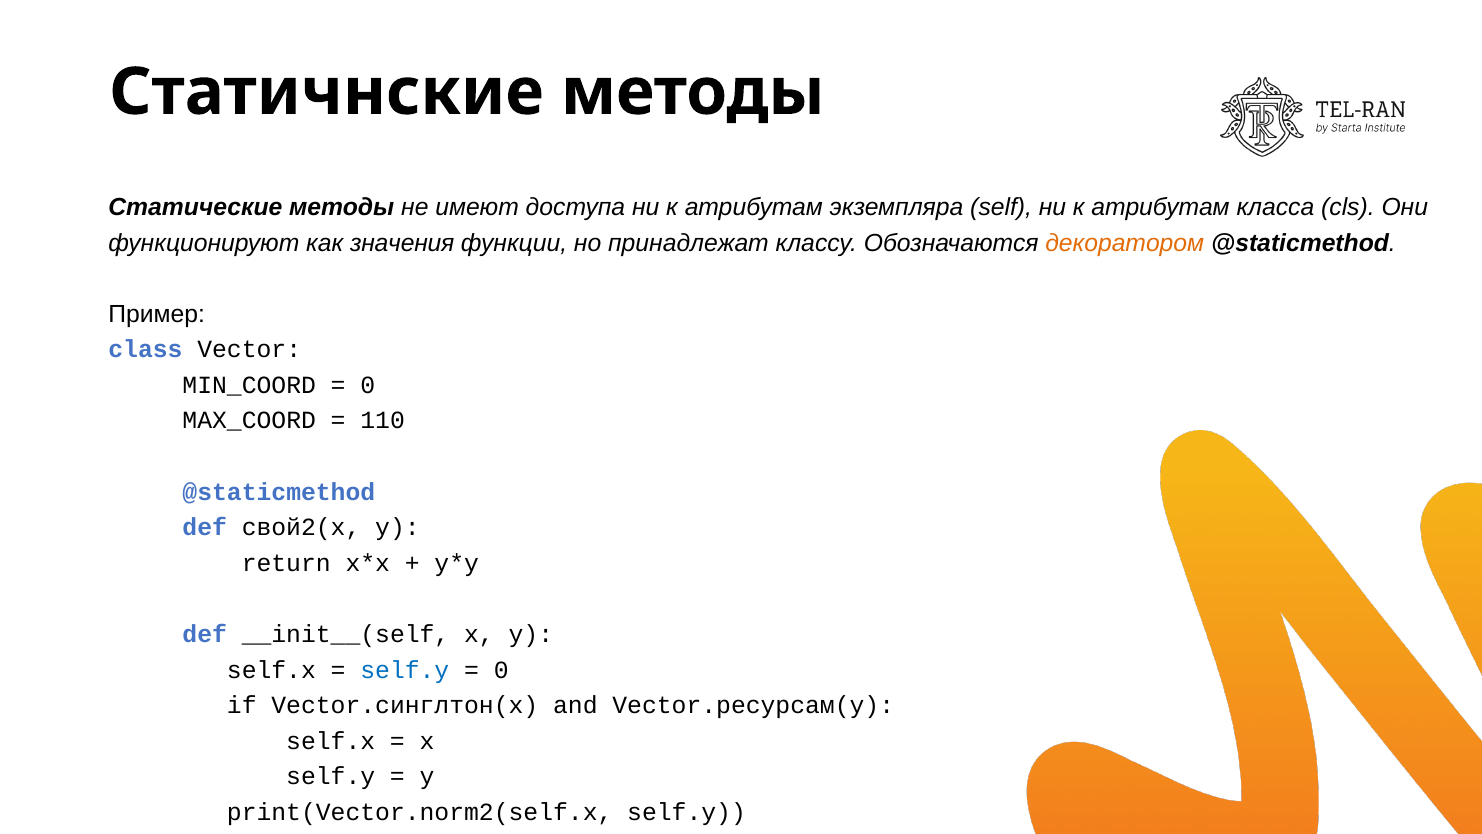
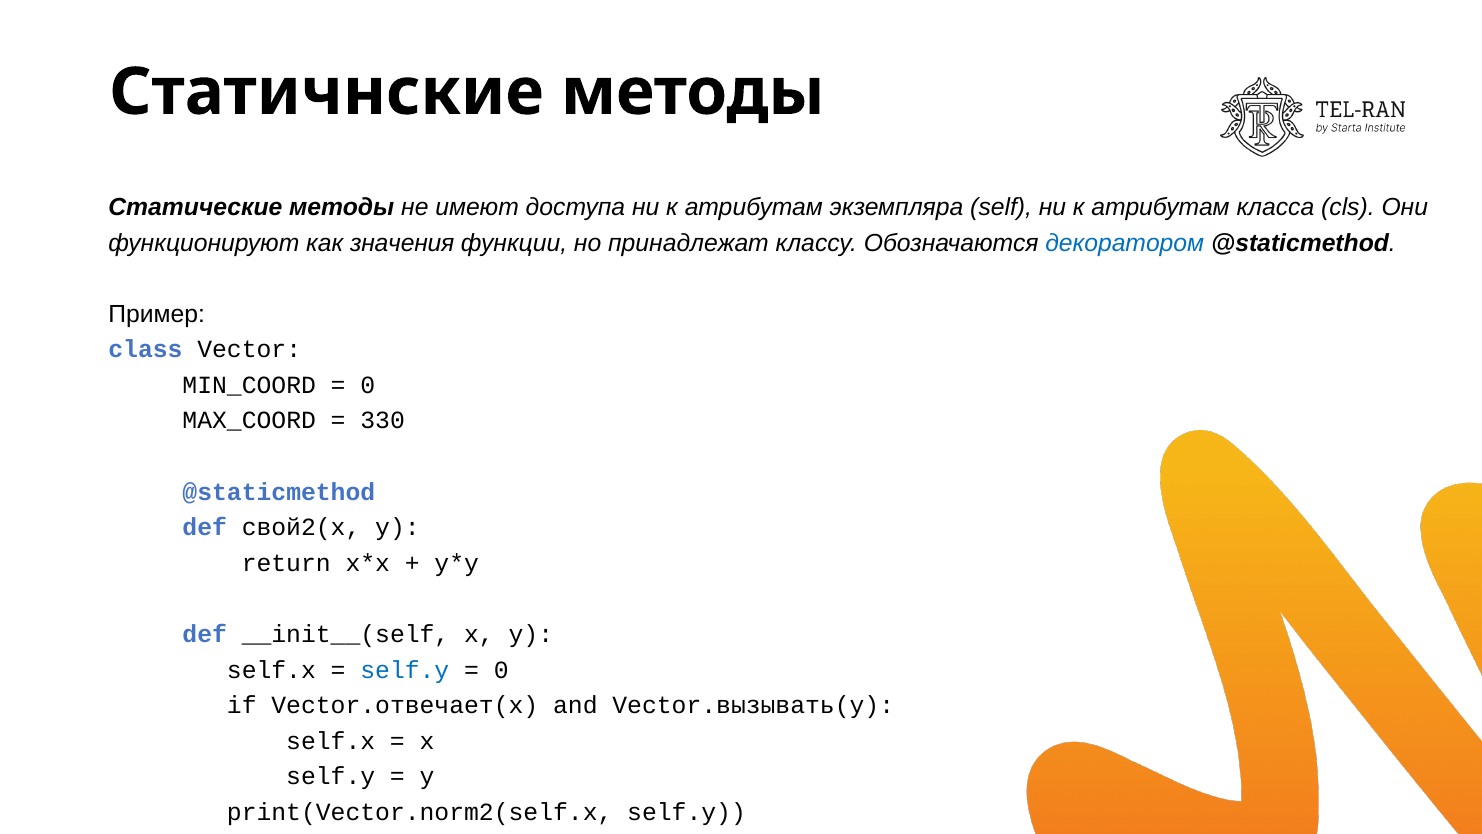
декоратором colour: orange -> blue
110: 110 -> 330
Vector.синглтон(x: Vector.синглтон(x -> Vector.отвечает(x
Vector.ресурсам(y: Vector.ресурсам(y -> Vector.вызывать(y
